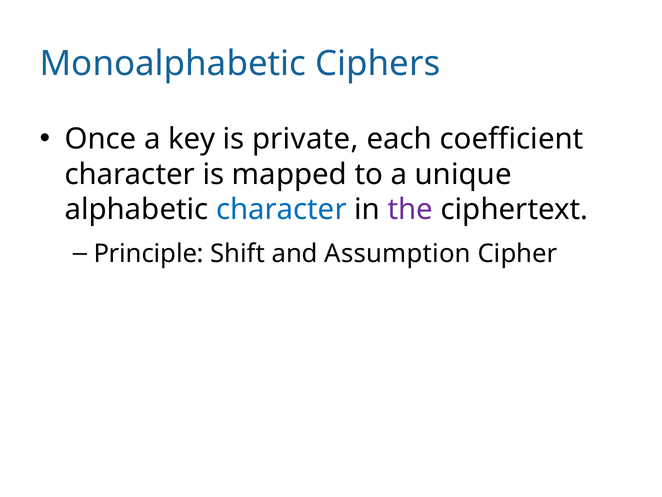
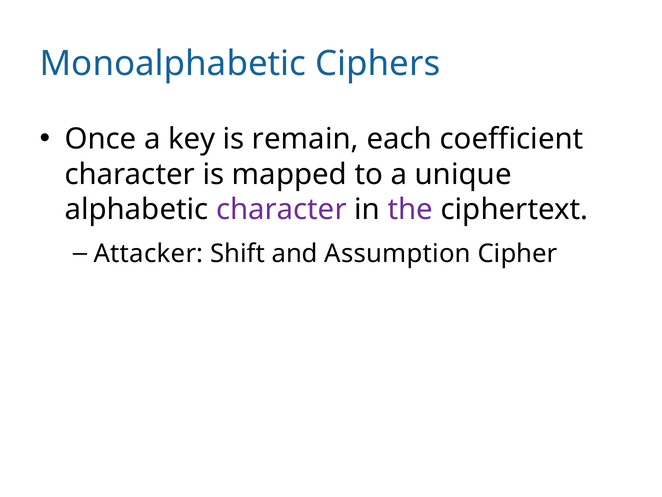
private: private -> remain
character at (281, 210) colour: blue -> purple
Principle: Principle -> Attacker
